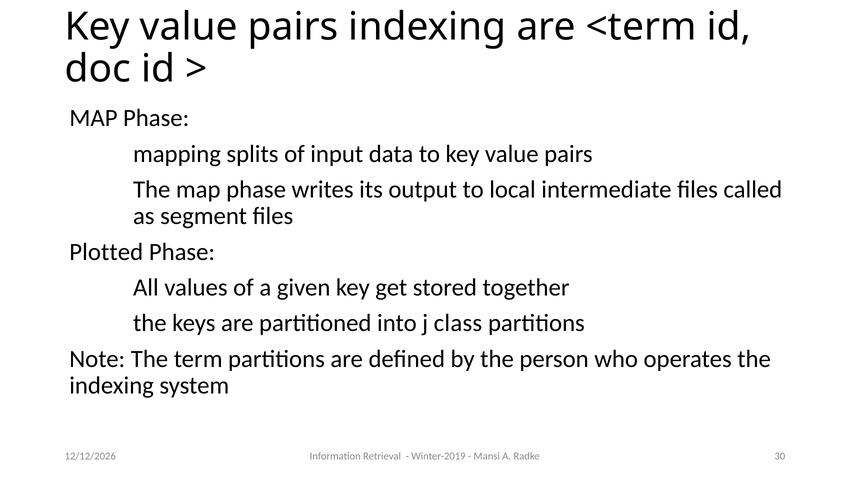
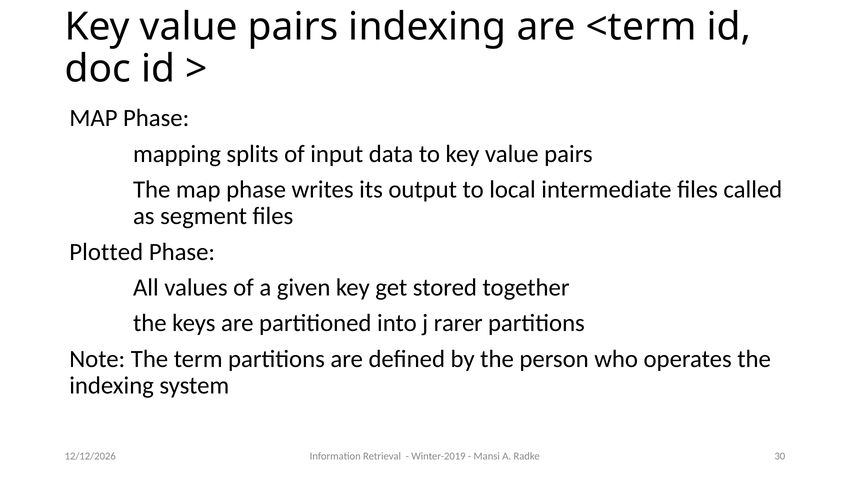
class: class -> rarer
